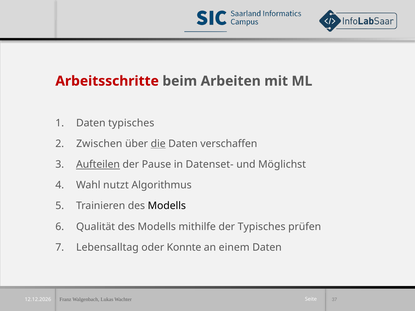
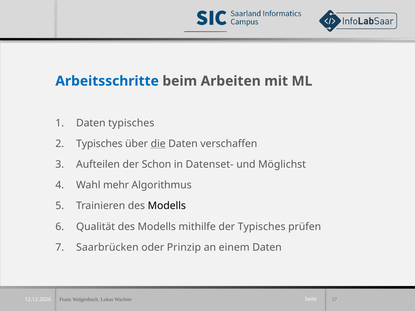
Arbeitsschritte colour: red -> blue
Zwischen at (99, 144): Zwischen -> Typisches
Aufteilen underline: present -> none
Pause: Pause -> Schon
nutzt: nutzt -> mehr
Lebensalltag: Lebensalltag -> Saarbrücken
Konnte: Konnte -> Prinzip
